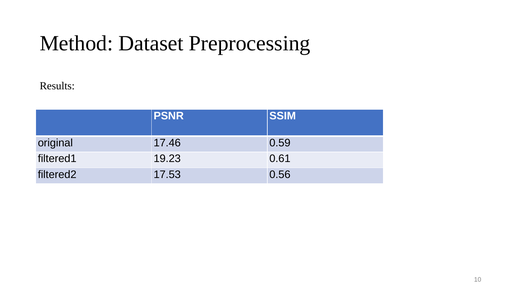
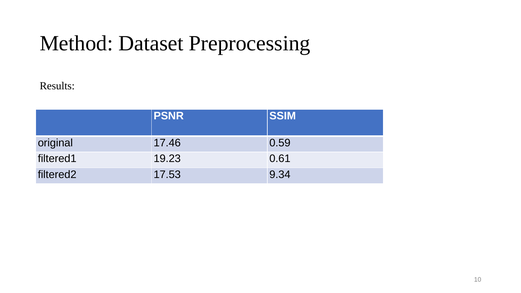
0.56: 0.56 -> 9.34
